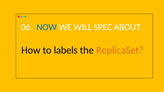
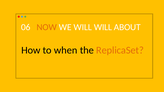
NOW colour: blue -> orange
WILL SPEC: SPEC -> WILL
labels: labels -> when
